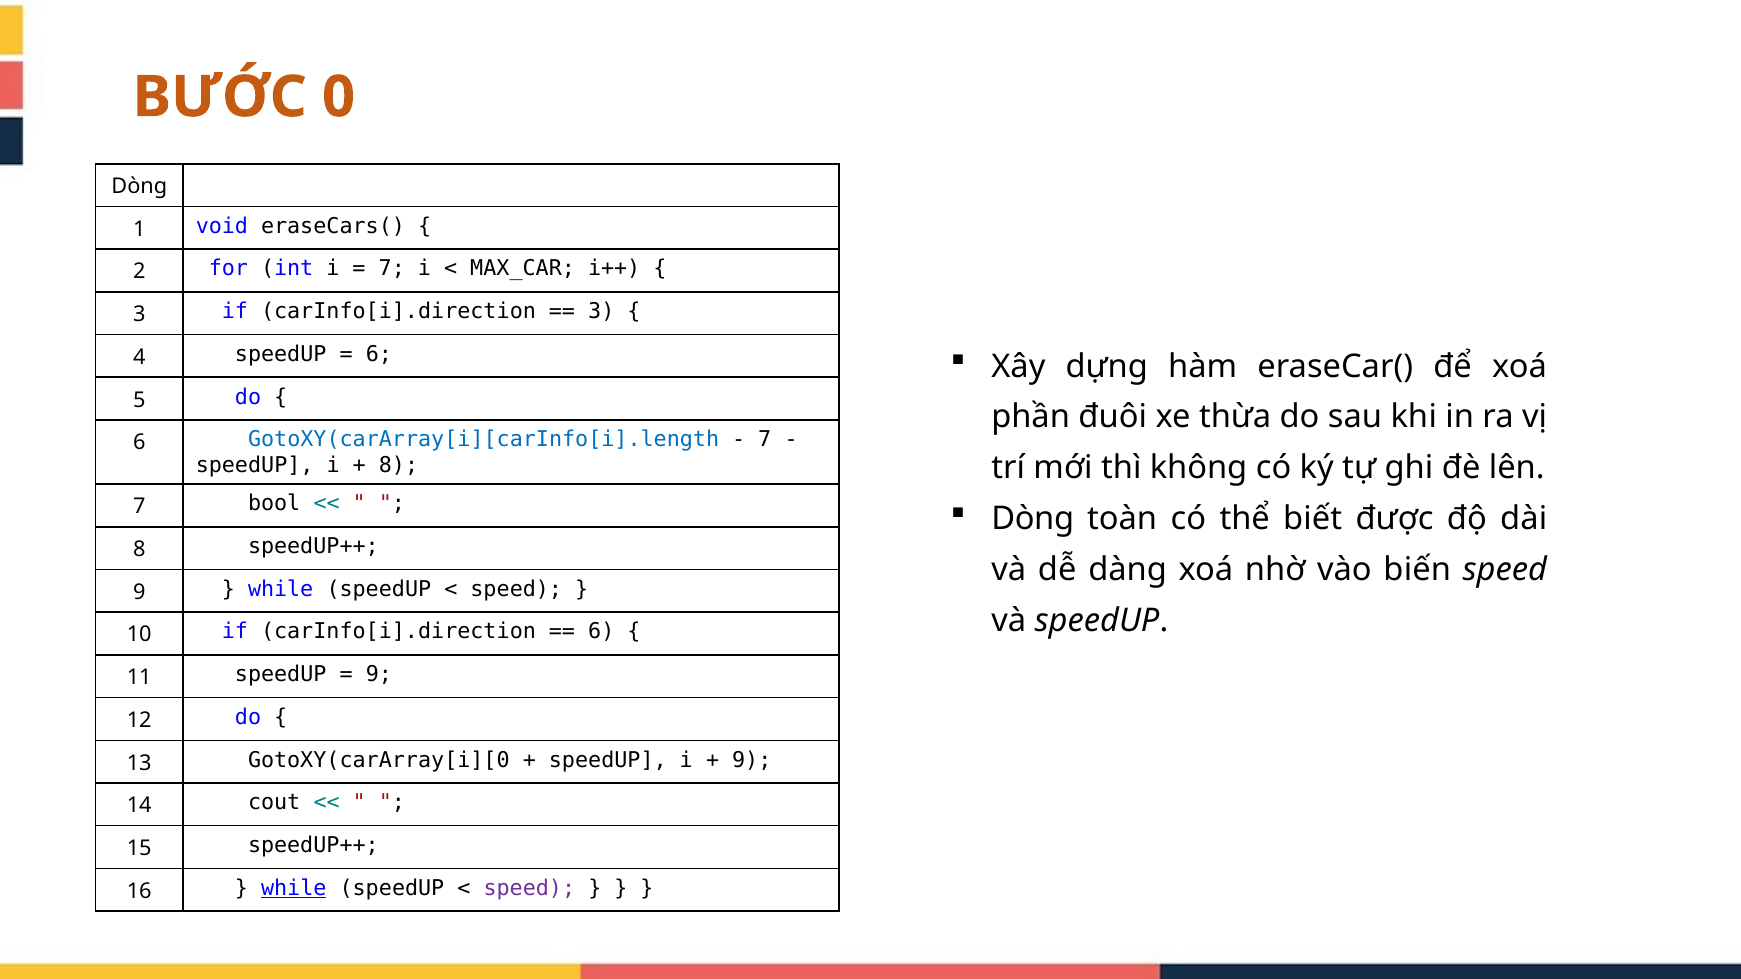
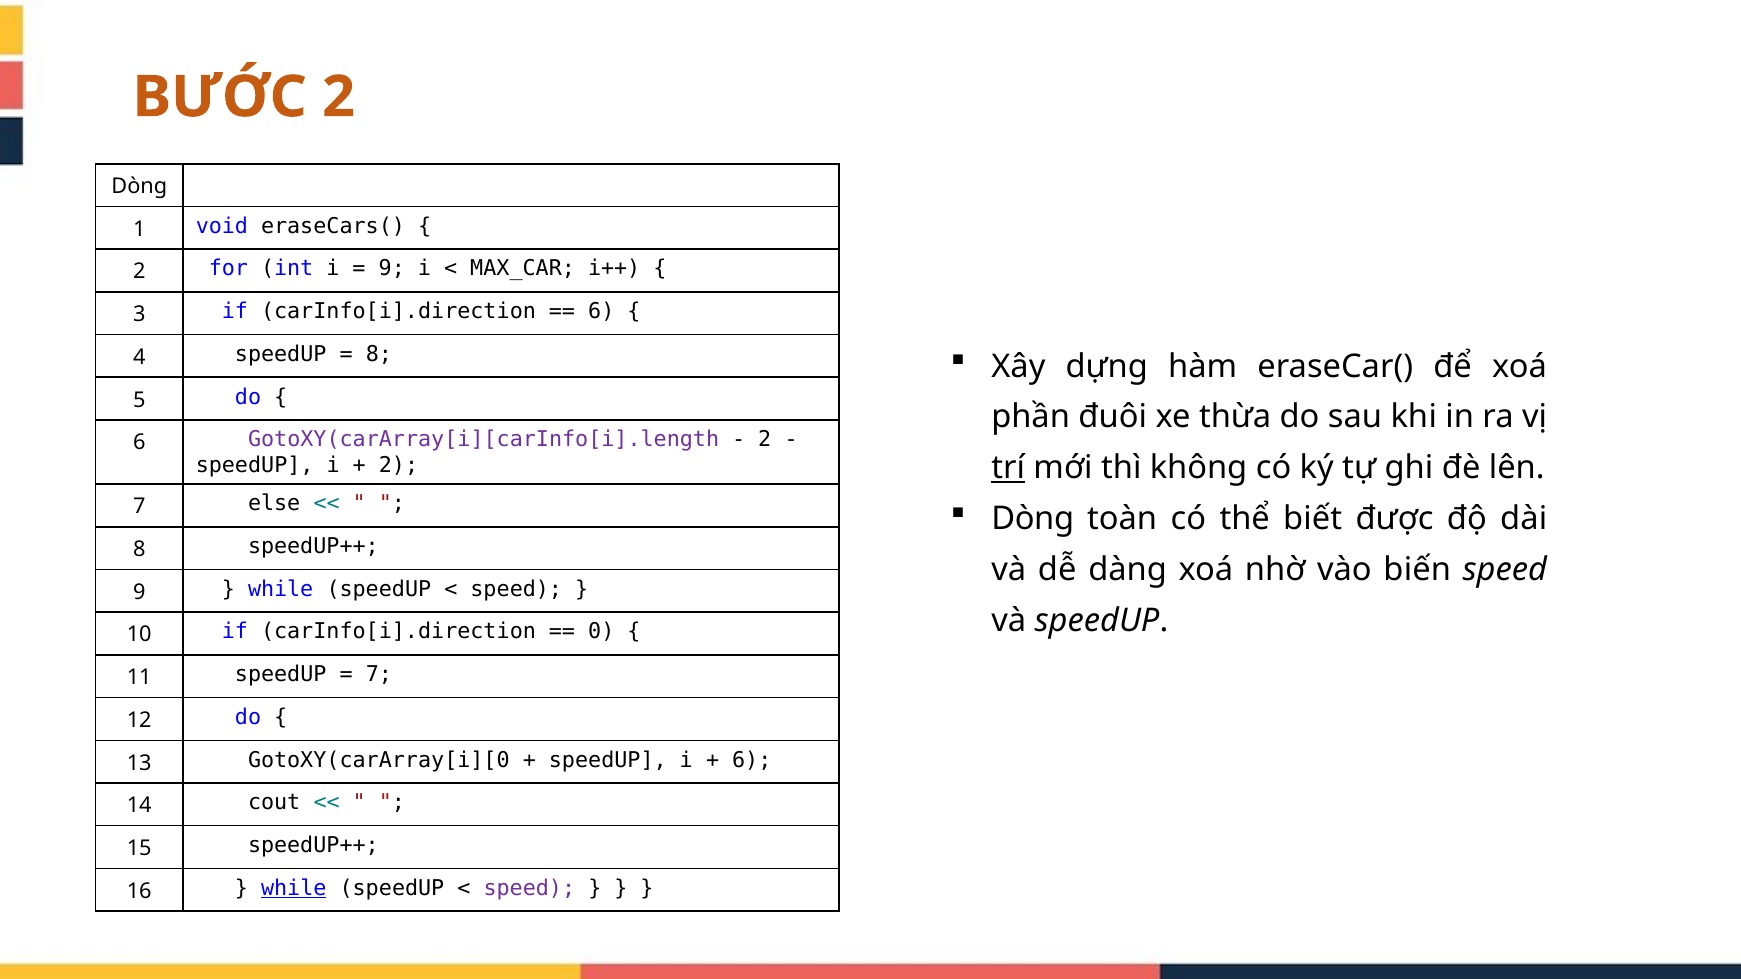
BƯỚC 0: 0 -> 2
7 at (392, 269): 7 -> 9
3 at (601, 312): 3 -> 6
6 at (379, 354): 6 -> 8
GotoXY(carArray[i][carInfo[i].length colour: blue -> purple
7 at (765, 440): 7 -> 2
8 at (399, 465): 8 -> 2
trí underline: none -> present
bool: bool -> else
6 at (601, 632): 6 -> 0
9 at (379, 675): 9 -> 7
9 at (752, 760): 9 -> 6
